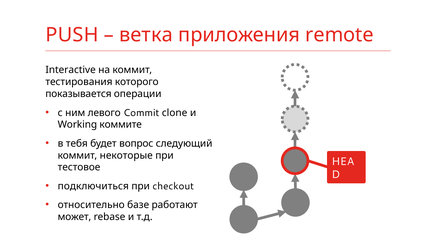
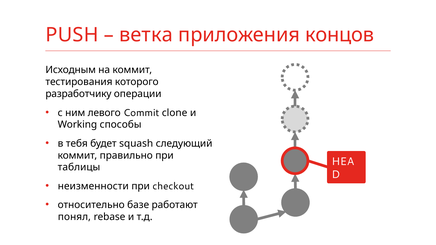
remote: remote -> концов
Interactive: Interactive -> Исходным
показывается: показывается -> разработчику
коммите: коммите -> способы
вопрос: вопрос -> squash
некоторые: некоторые -> правильно
тестовое: тестовое -> таблицы
подключиться: подключиться -> неизменности
может: может -> понял
